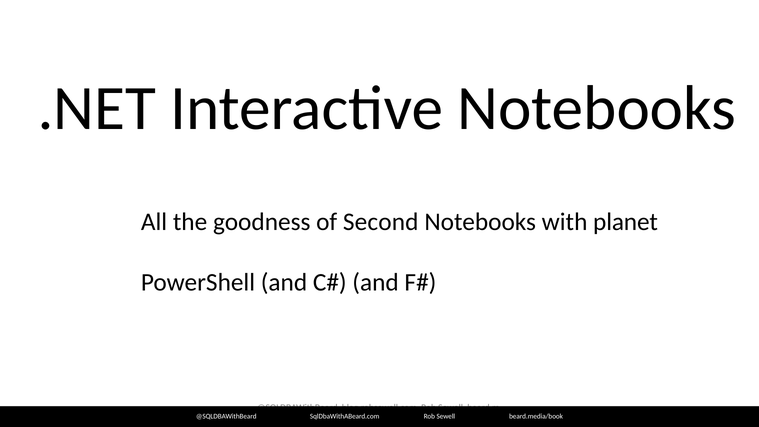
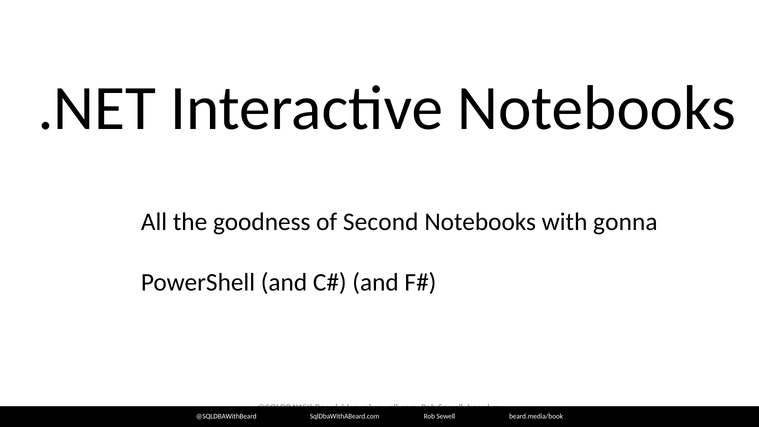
planet: planet -> gonna
